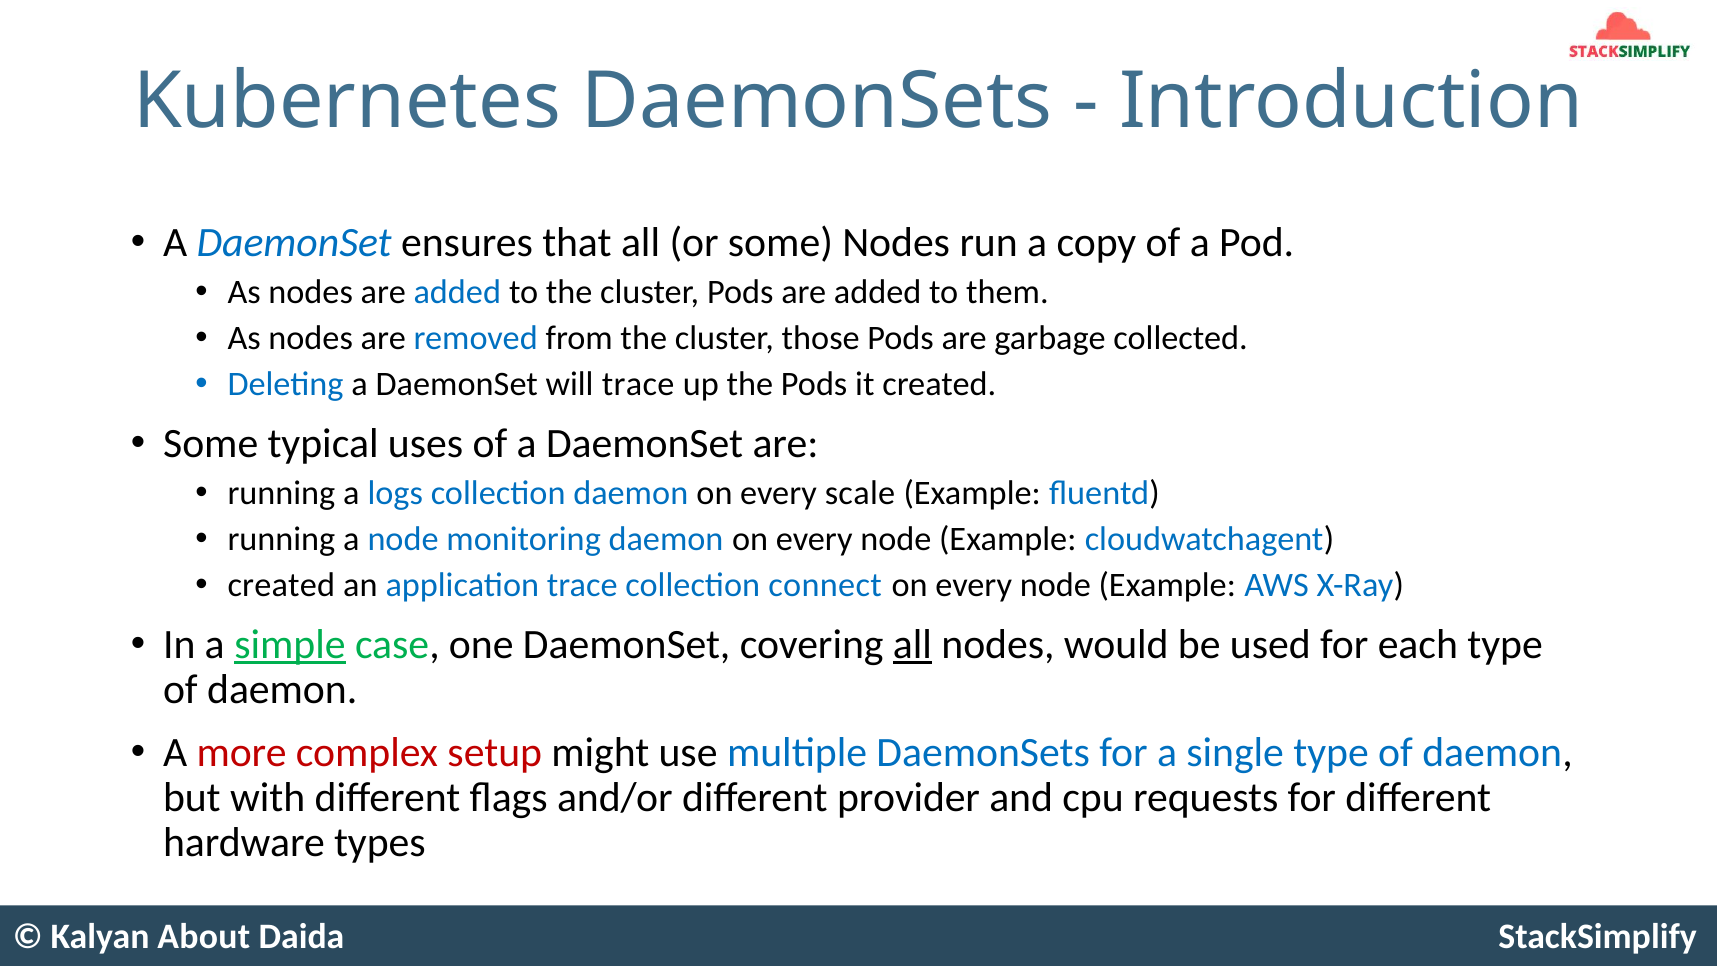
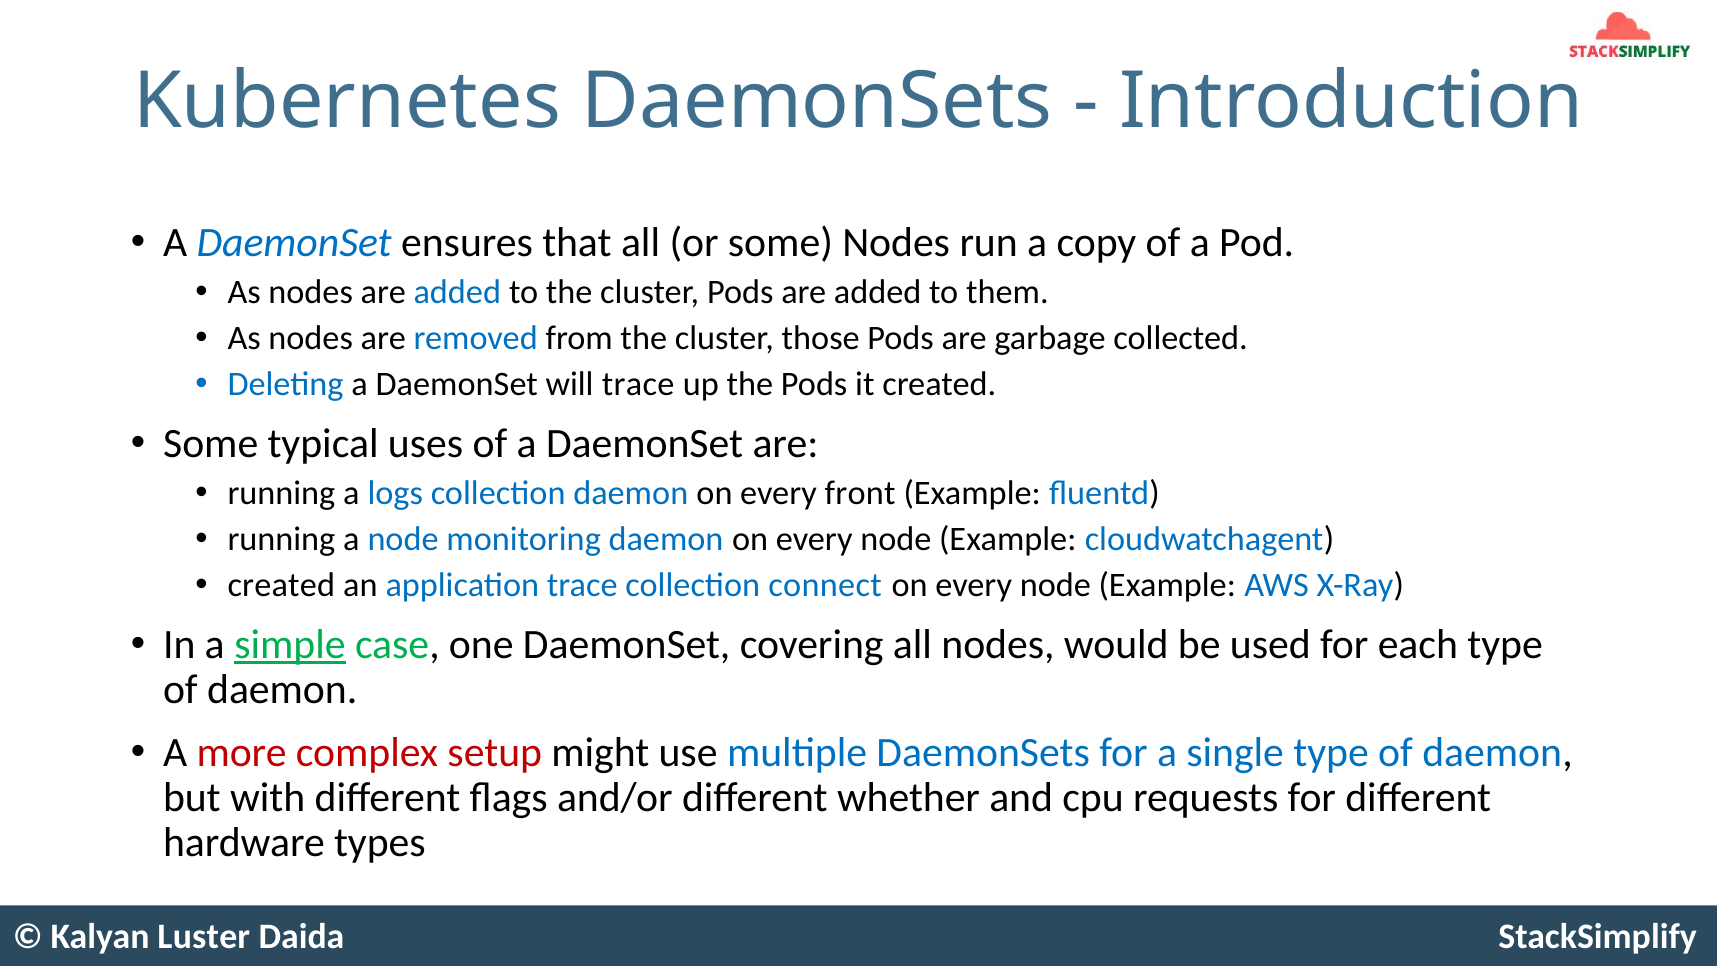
scale: scale -> front
all at (912, 644) underline: present -> none
provider: provider -> whether
About: About -> Luster
